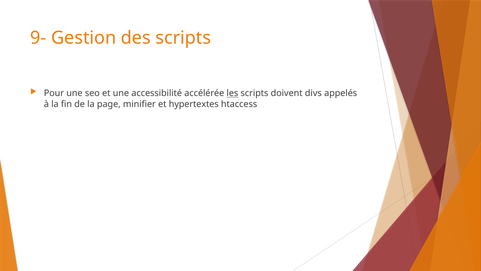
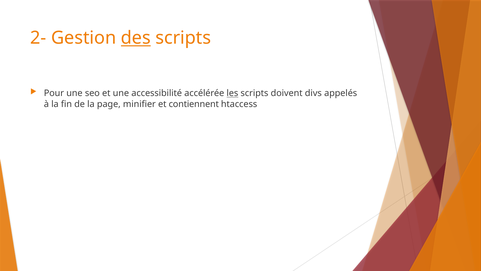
9-: 9- -> 2-
des underline: none -> present
hypertextes: hypertextes -> contiennent
